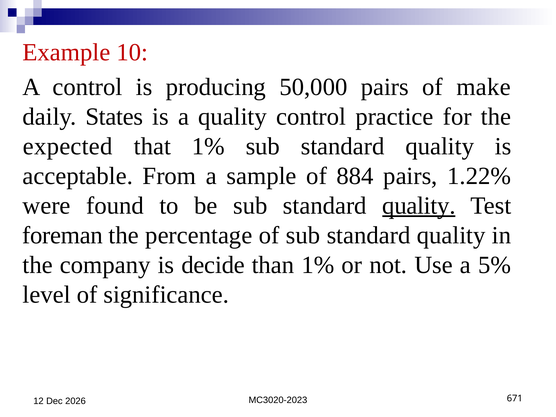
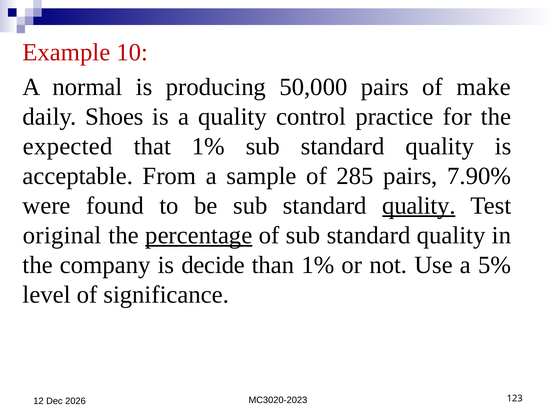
A control: control -> normal
States: States -> Shoes
884: 884 -> 285
1.22%: 1.22% -> 7.90%
foreman: foreman -> original
percentage underline: none -> present
671: 671 -> 123
